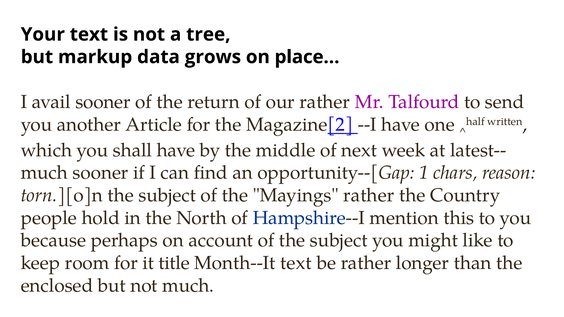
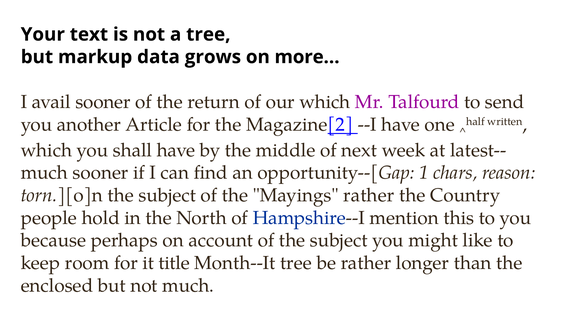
place…: place… -> more…
our rather: rather -> which
Month--It text: text -> tree
